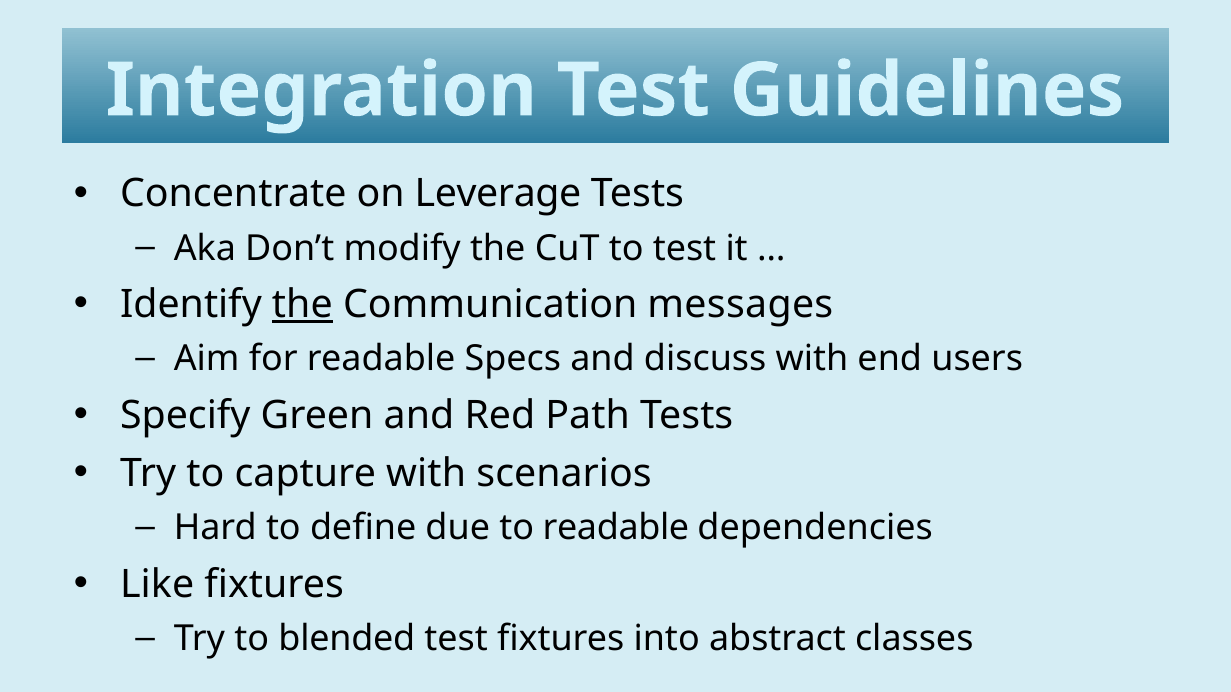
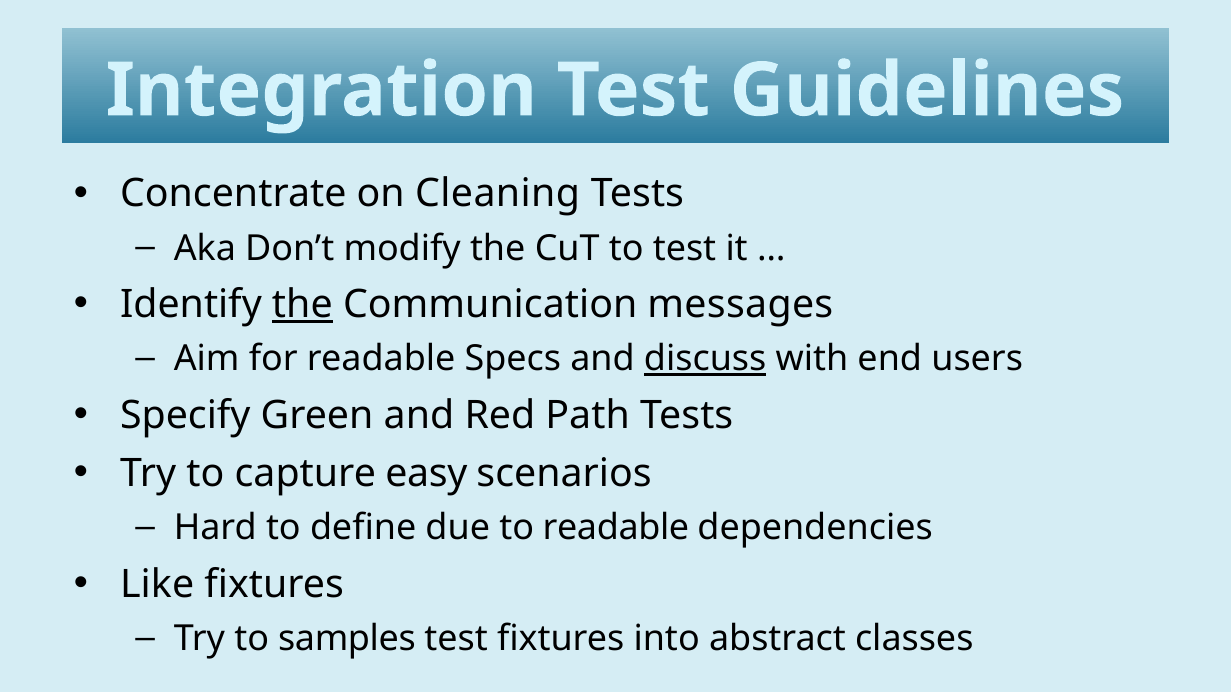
Leverage: Leverage -> Cleaning
discuss underline: none -> present
capture with: with -> easy
blended: blended -> samples
